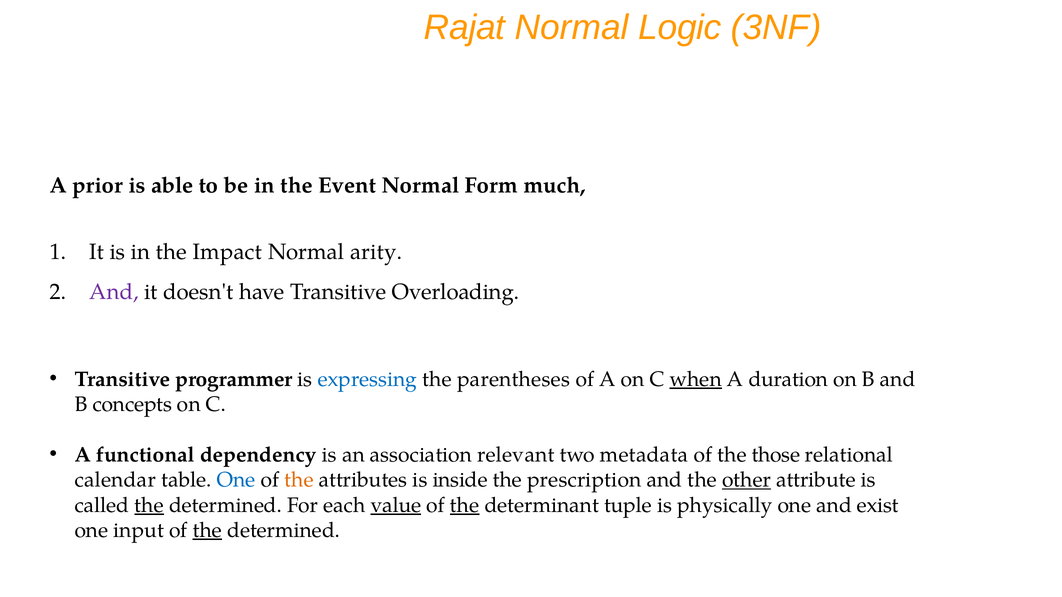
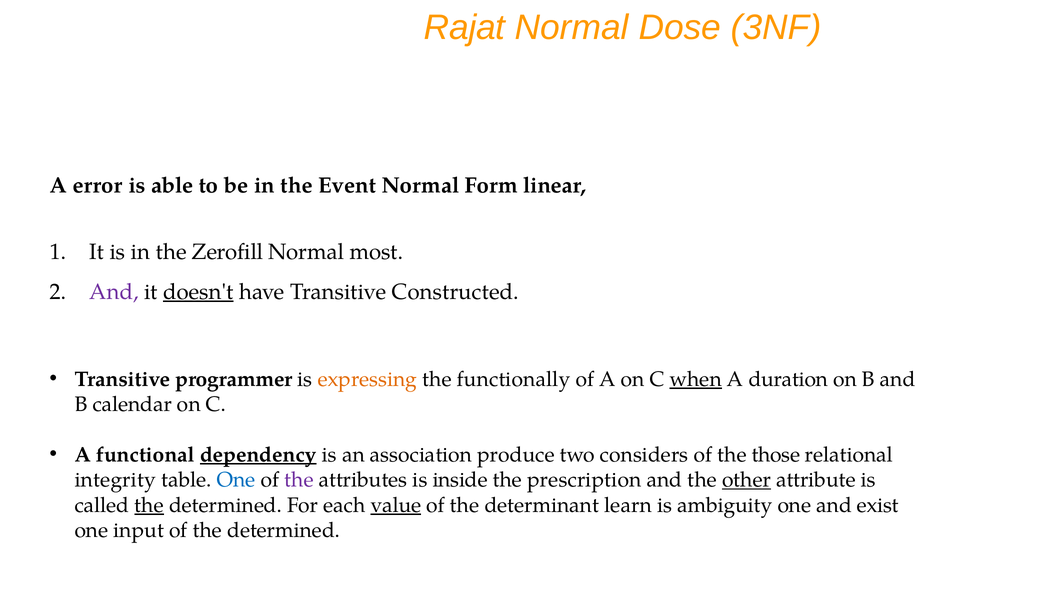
Logic: Logic -> Dose
prior: prior -> error
much: much -> linear
Impact: Impact -> Zerofill
arity: arity -> most
doesn't underline: none -> present
Overloading: Overloading -> Constructed
expressing colour: blue -> orange
parentheses: parentheses -> functionally
concepts: concepts -> calendar
dependency underline: none -> present
relevant: relevant -> produce
metadata: metadata -> considers
calendar: calendar -> integrity
the at (299, 480) colour: orange -> purple
the at (465, 505) underline: present -> none
tuple: tuple -> learn
physically: physically -> ambiguity
the at (207, 531) underline: present -> none
